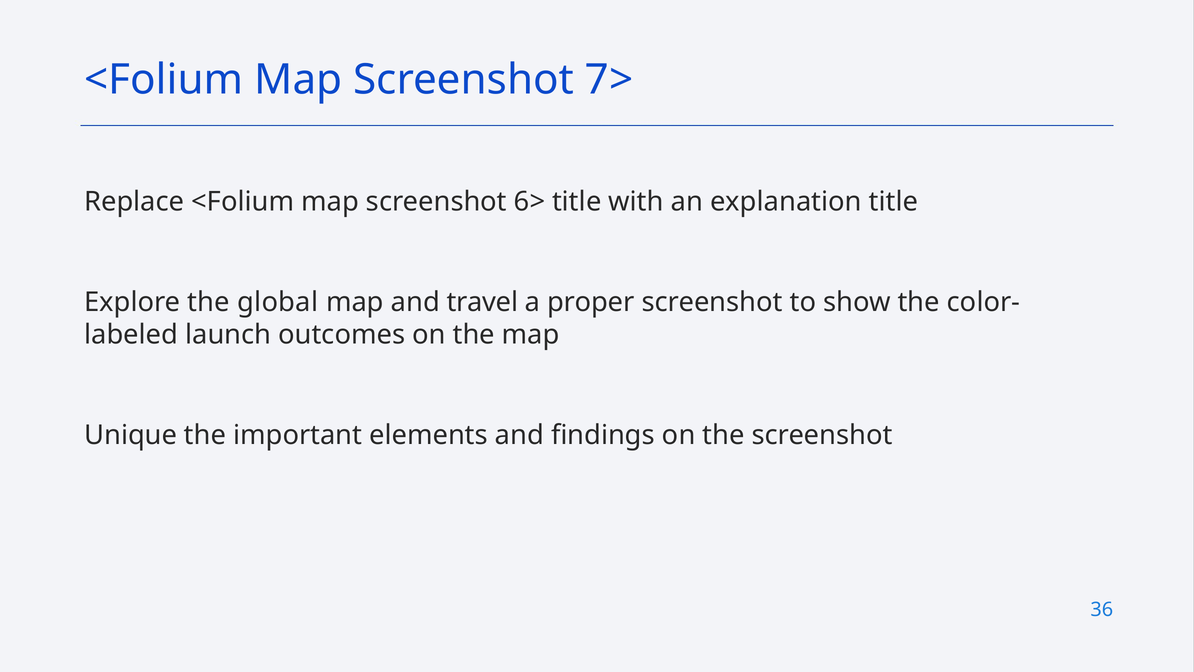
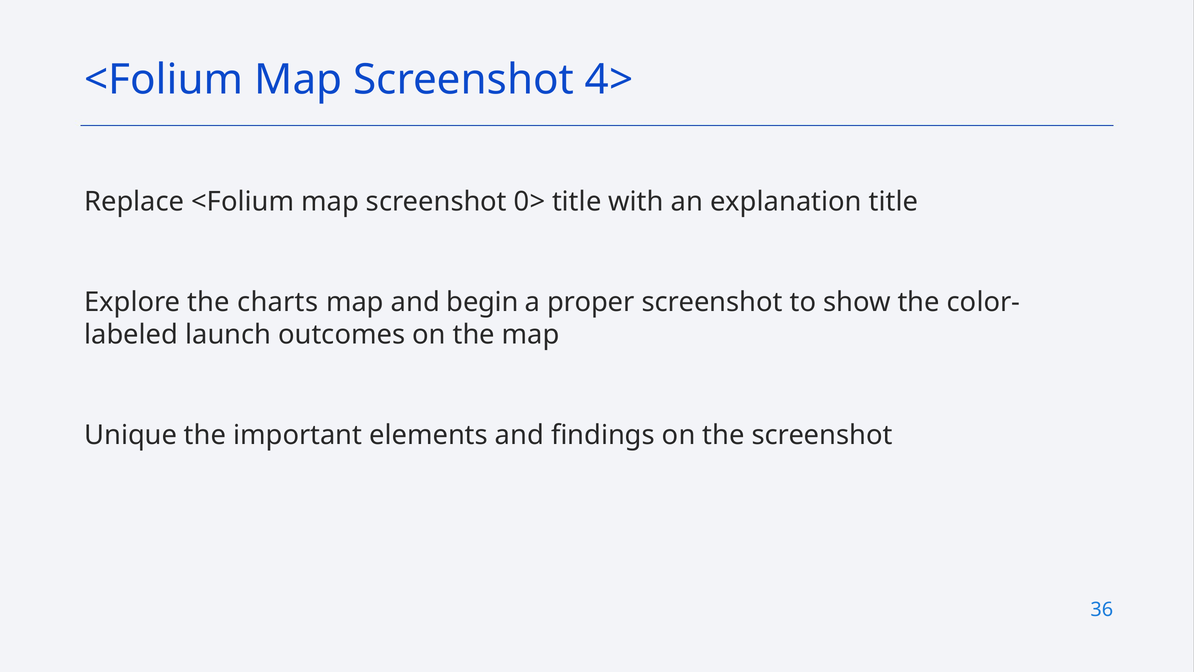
7>: 7> -> 4>
6>: 6> -> 0>
global: global -> charts
travel: travel -> begin
